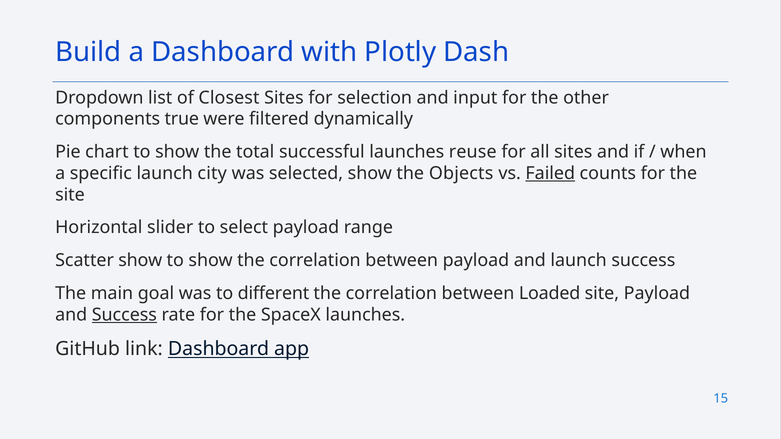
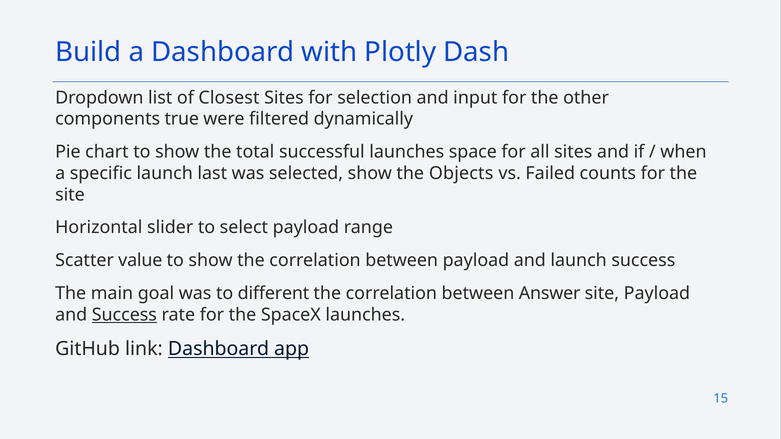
reuse: reuse -> space
city: city -> last
Failed underline: present -> none
Scatter show: show -> value
Loaded: Loaded -> Answer
